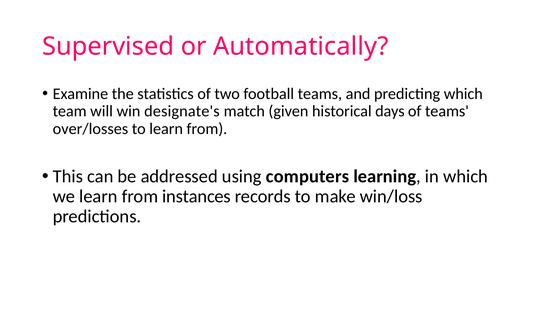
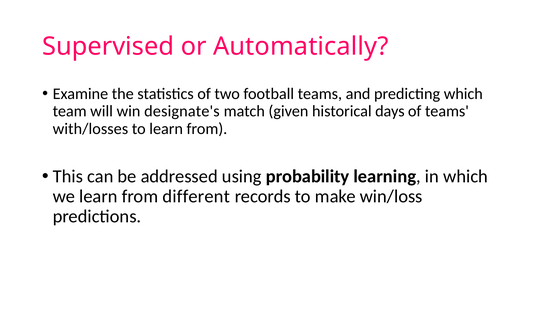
over/losses: over/losses -> with/losses
computers: computers -> probability
instances: instances -> different
